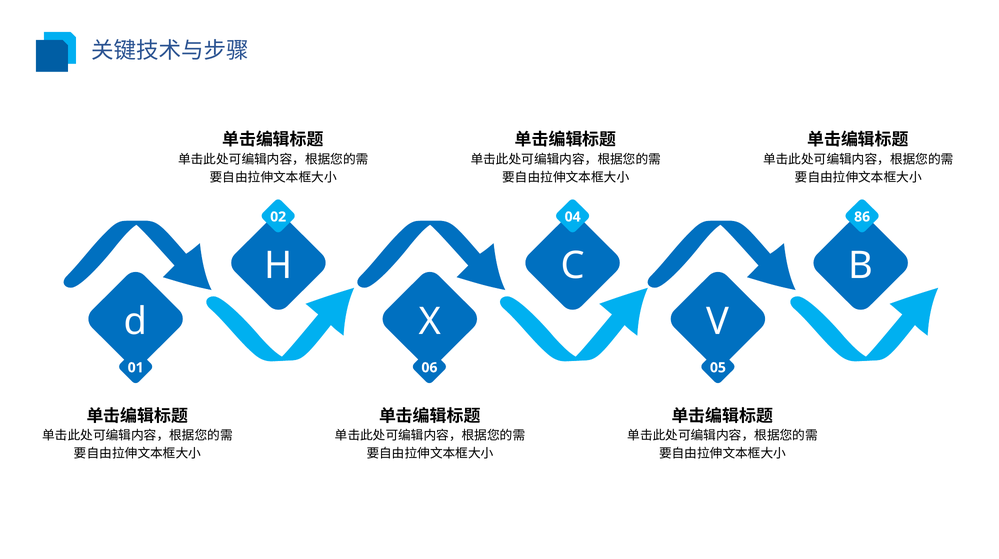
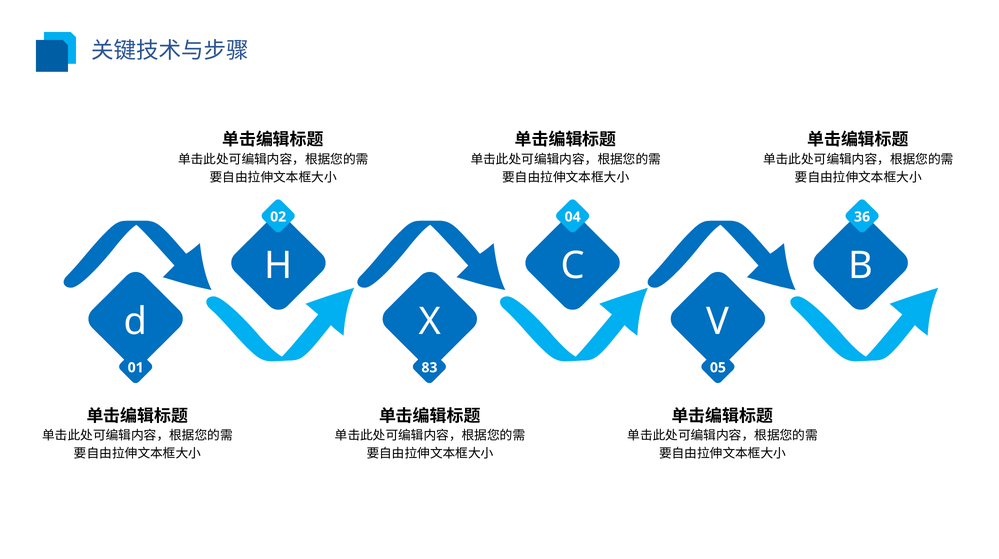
86: 86 -> 36
06: 06 -> 83
